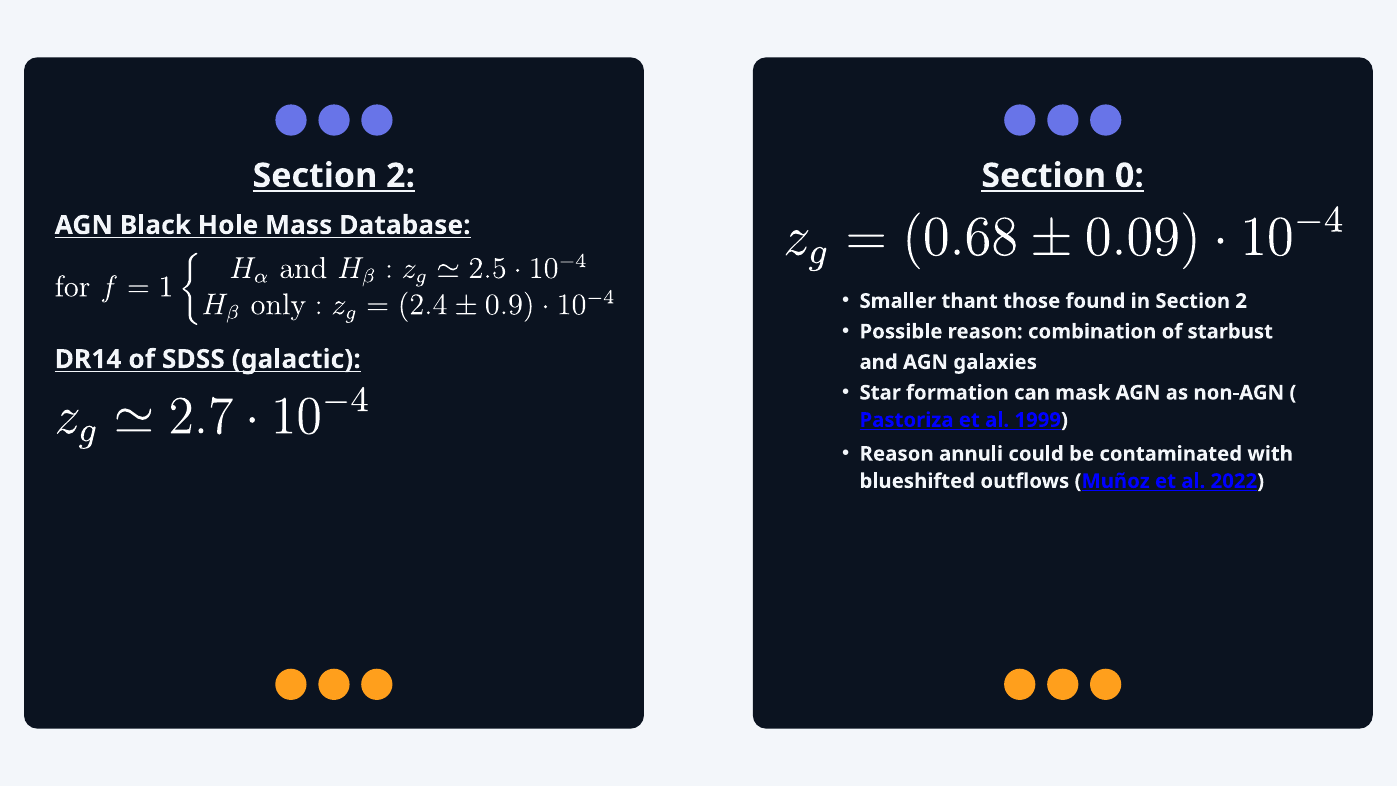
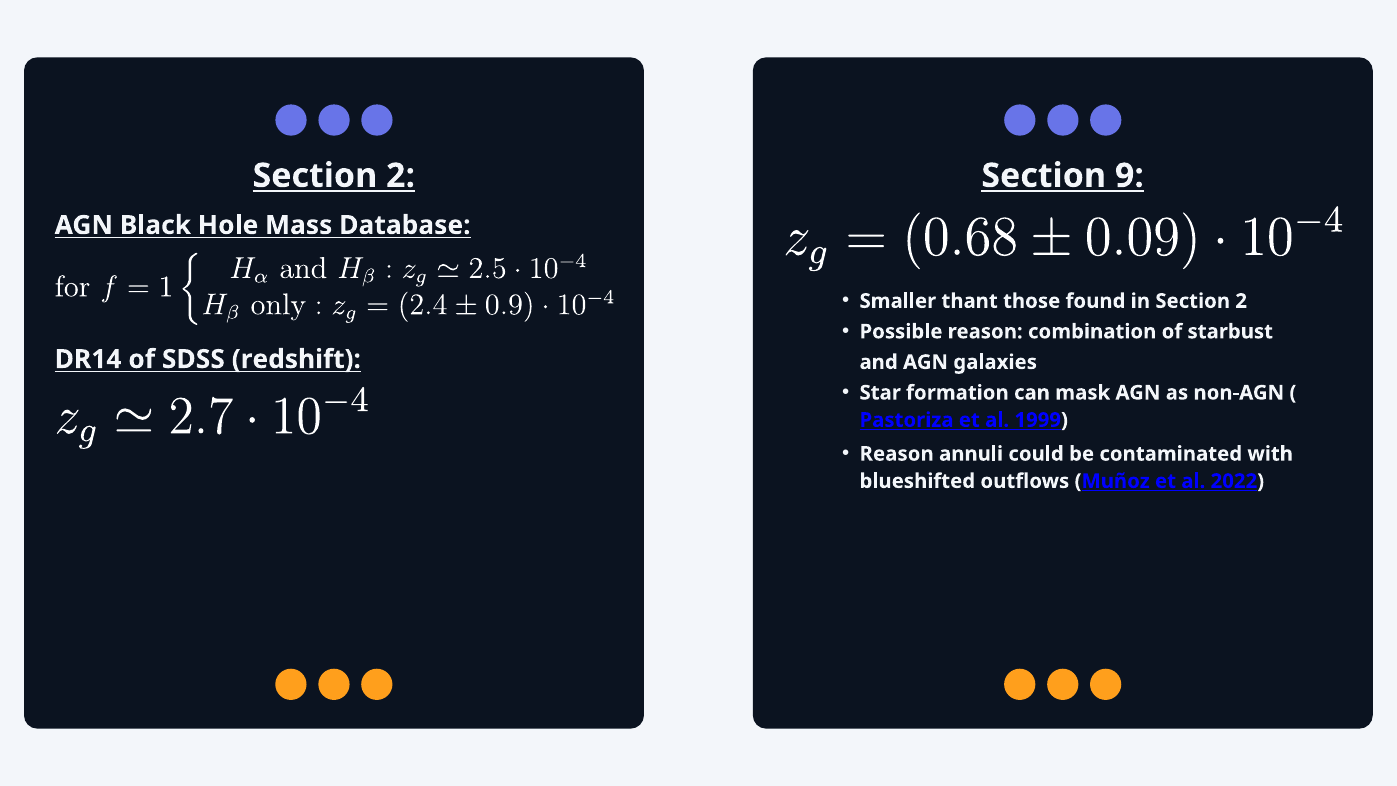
0: 0 -> 9
galactic: galactic -> redshift
